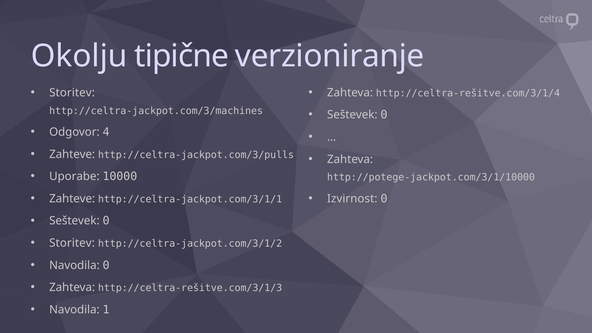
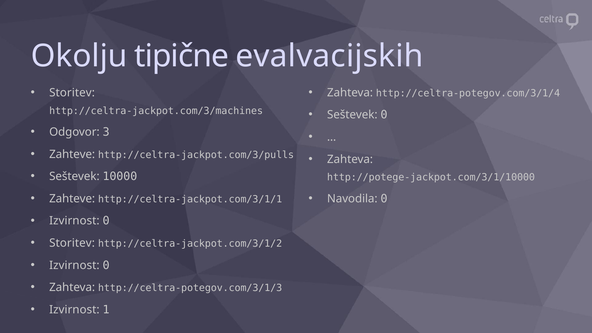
verzioniranje: verzioniranje -> evalvacijskih
http://celtra-rešitve.com/3/1/4: http://celtra-rešitve.com/3/1/4 -> http://celtra-potegov.com/3/1/4
4: 4 -> 3
Uporabe at (74, 177): Uporabe -> Seštevek
Izvirnost: Izvirnost -> Navodila
Seštevek at (74, 221): Seštevek -> Izvirnost
Navodila at (74, 265): Navodila -> Izvirnost
http://celtra-rešitve.com/3/1/3: http://celtra-rešitve.com/3/1/3 -> http://celtra-potegov.com/3/1/3
Navodila at (74, 310): Navodila -> Izvirnost
